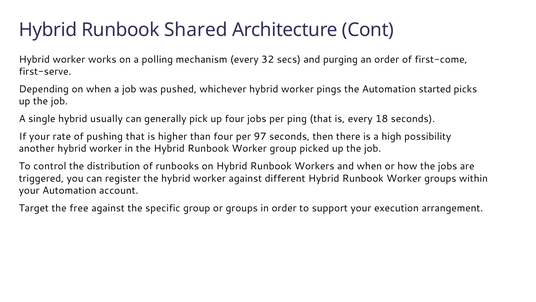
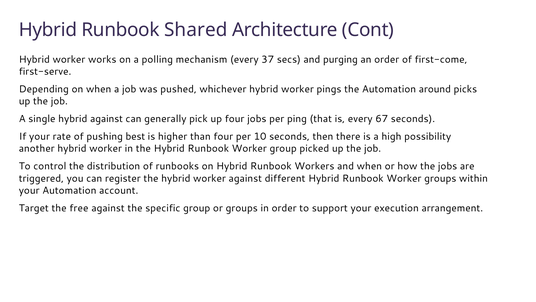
32: 32 -> 37
started: started -> around
hybrid usually: usually -> against
18: 18 -> 67
pushing that: that -> best
97: 97 -> 10
